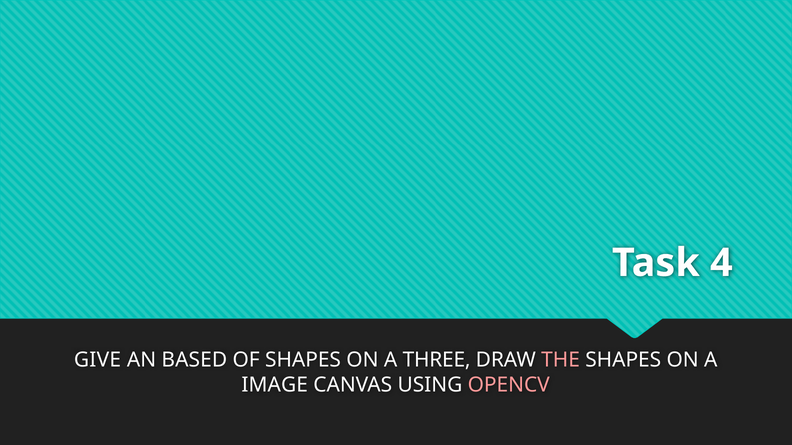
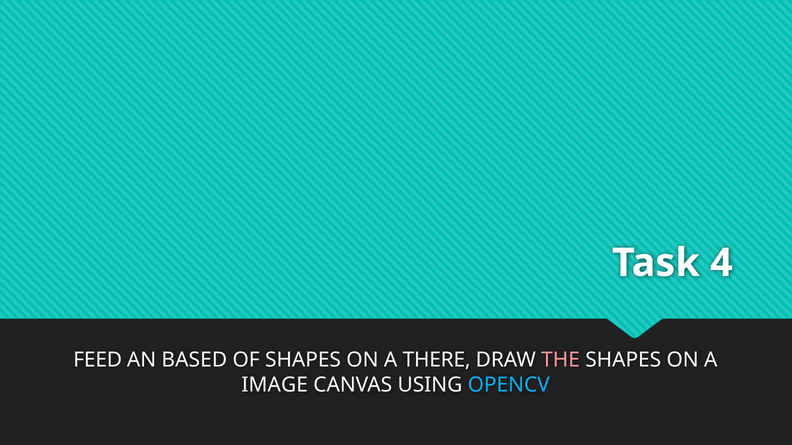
GIVE: GIVE -> FEED
THREE: THREE -> THERE
OPENCV colour: pink -> light blue
